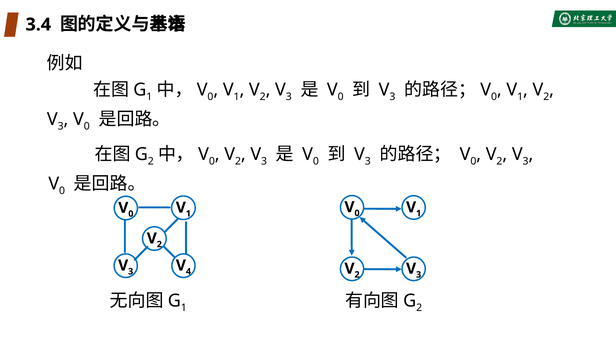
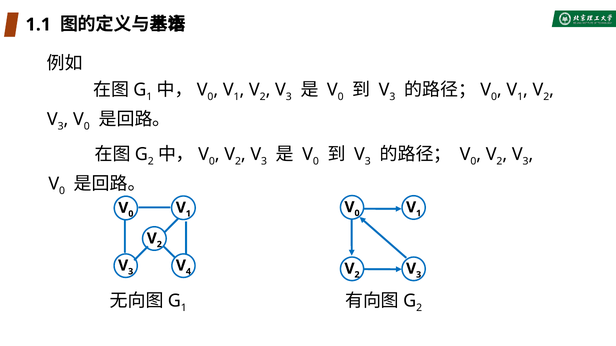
3.4: 3.4 -> 1.1
